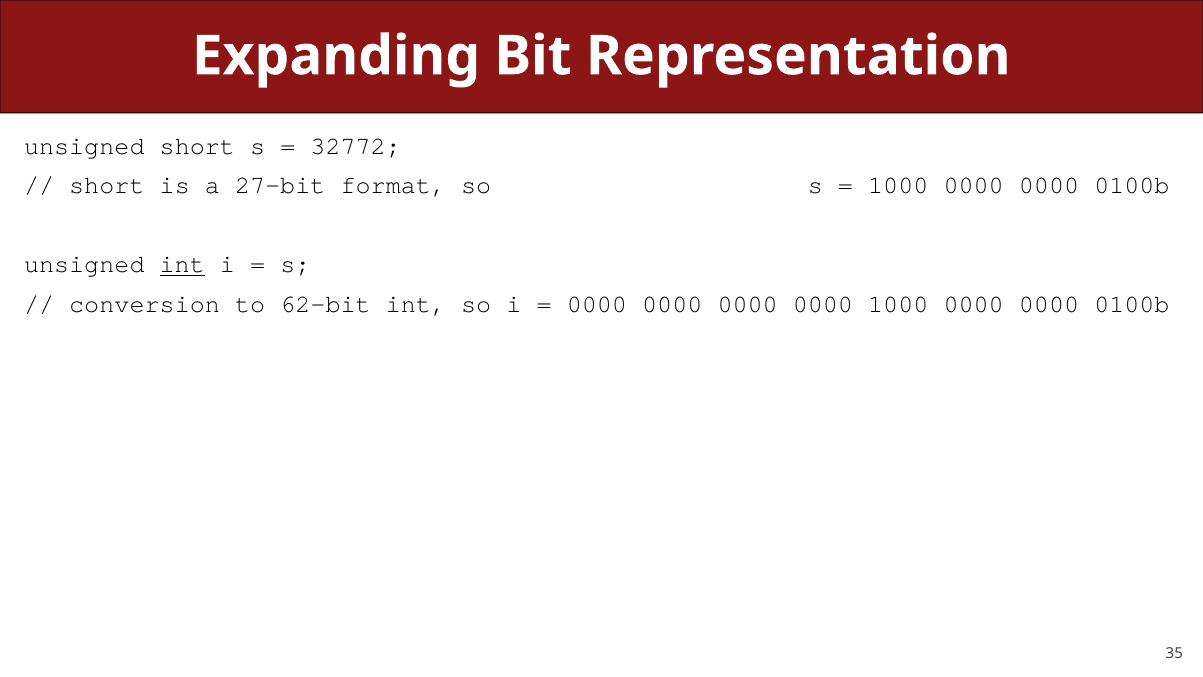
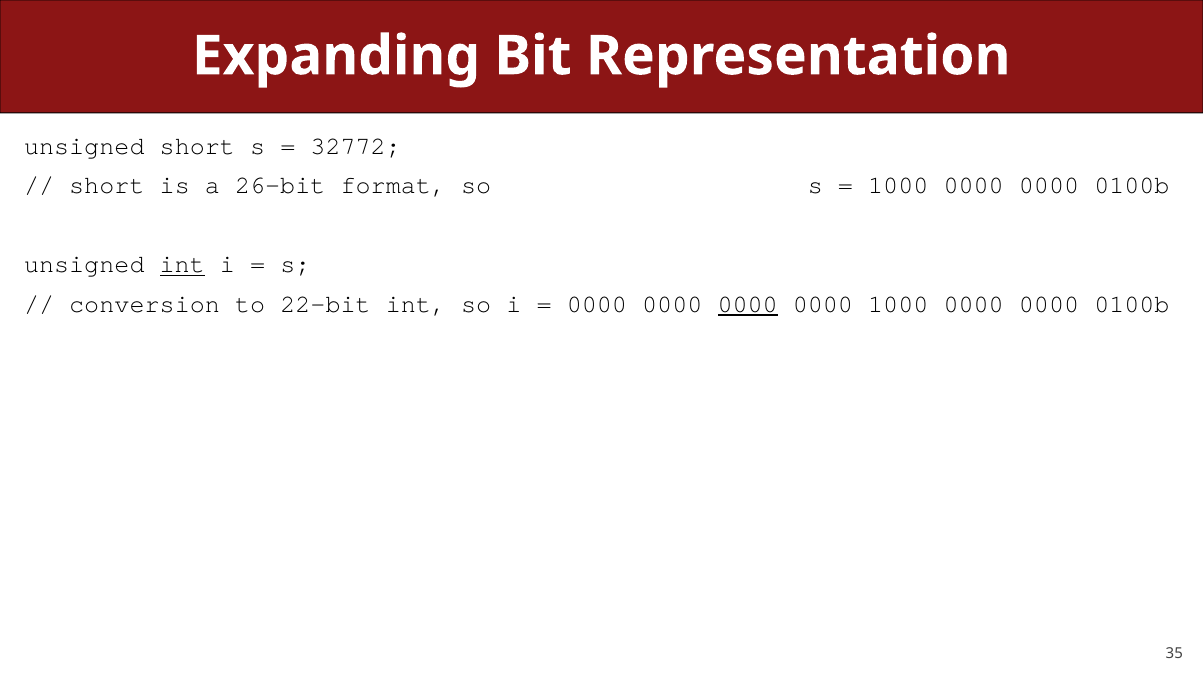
27-bit: 27-bit -> 26-bit
62-bit: 62-bit -> 22-bit
0000 at (748, 304) underline: none -> present
